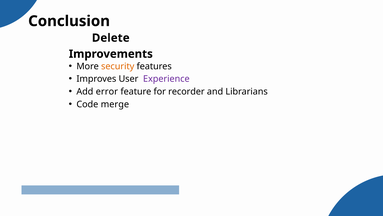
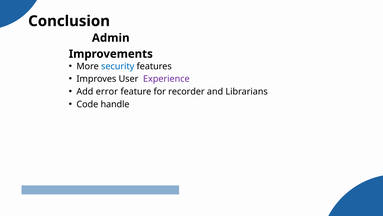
Delete: Delete -> Admin
security colour: orange -> blue
merge: merge -> handle
